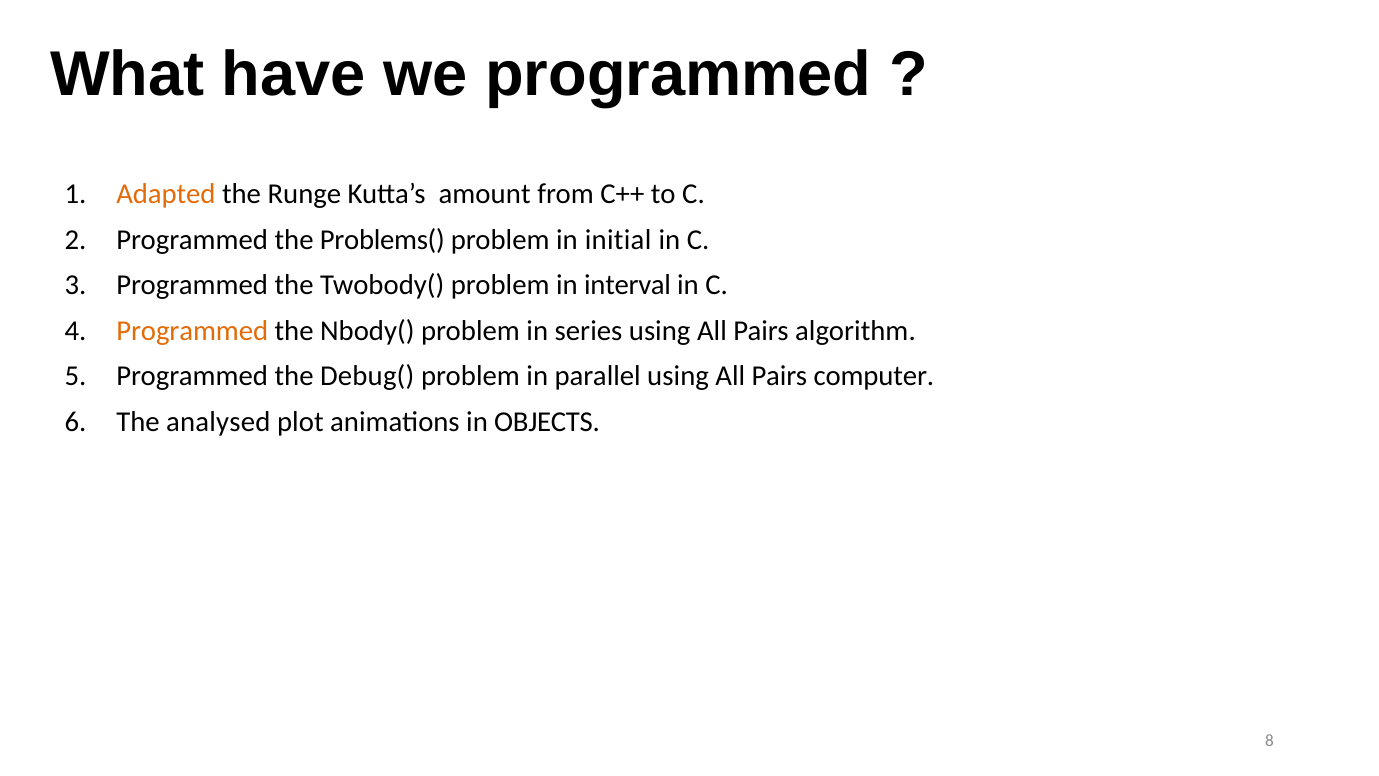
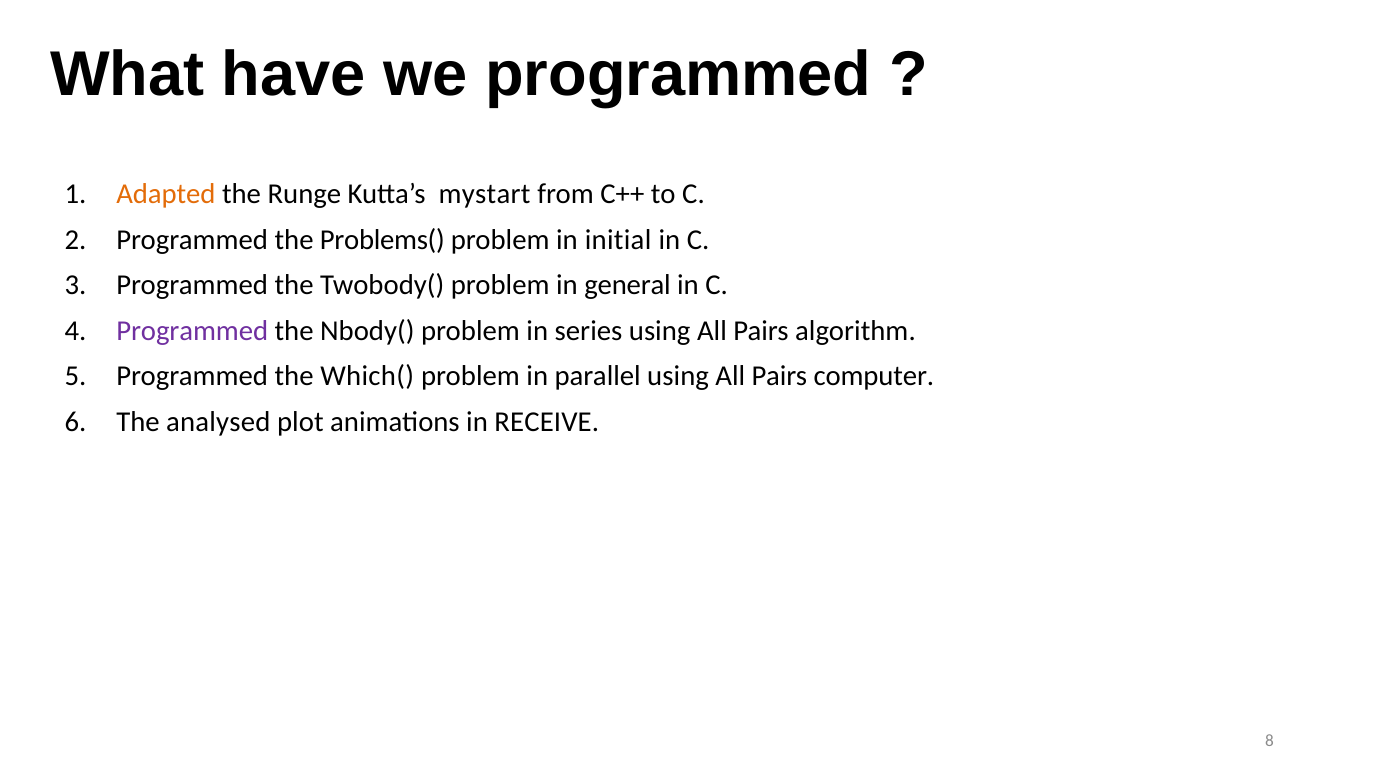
amount: amount -> mystart
interval: interval -> general
Programmed at (192, 331) colour: orange -> purple
Debug(: Debug( -> Which(
OBJECTS: OBJECTS -> RECEIVE
